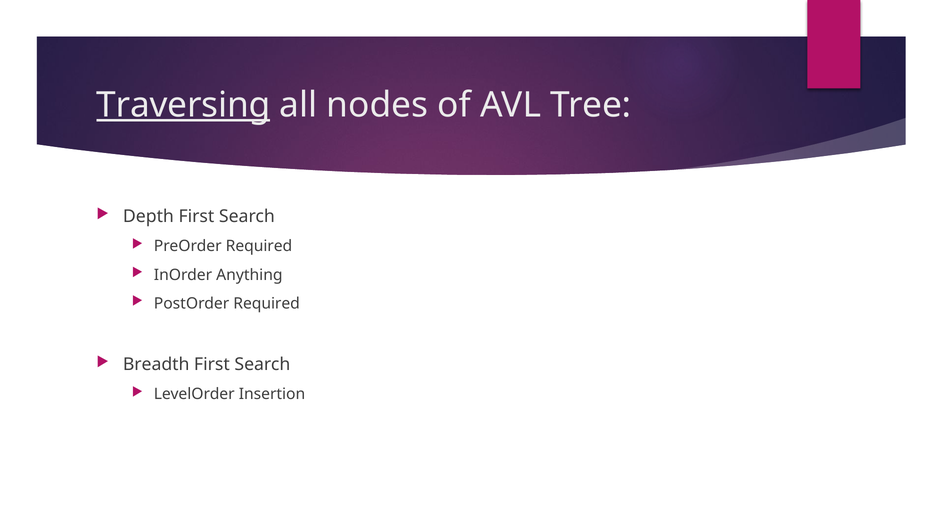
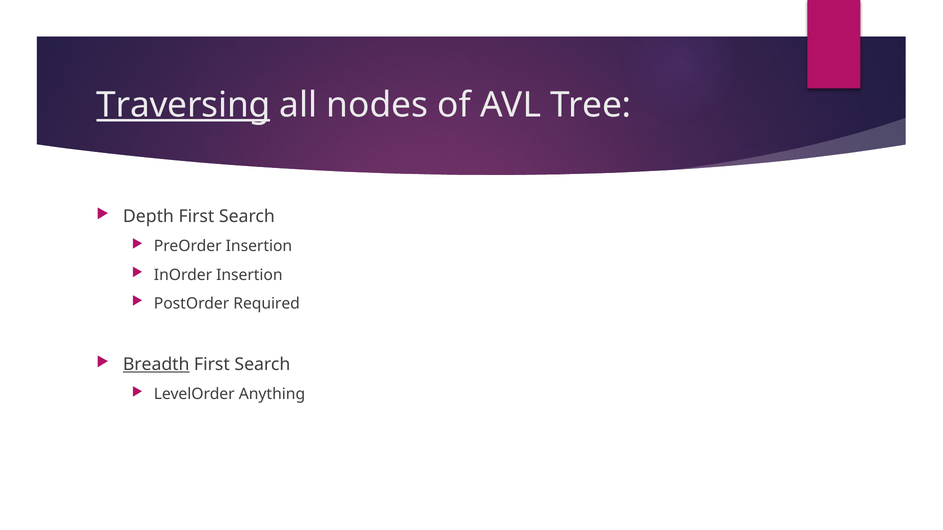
PreOrder Required: Required -> Insertion
InOrder Anything: Anything -> Insertion
Breadth underline: none -> present
Insertion: Insertion -> Anything
